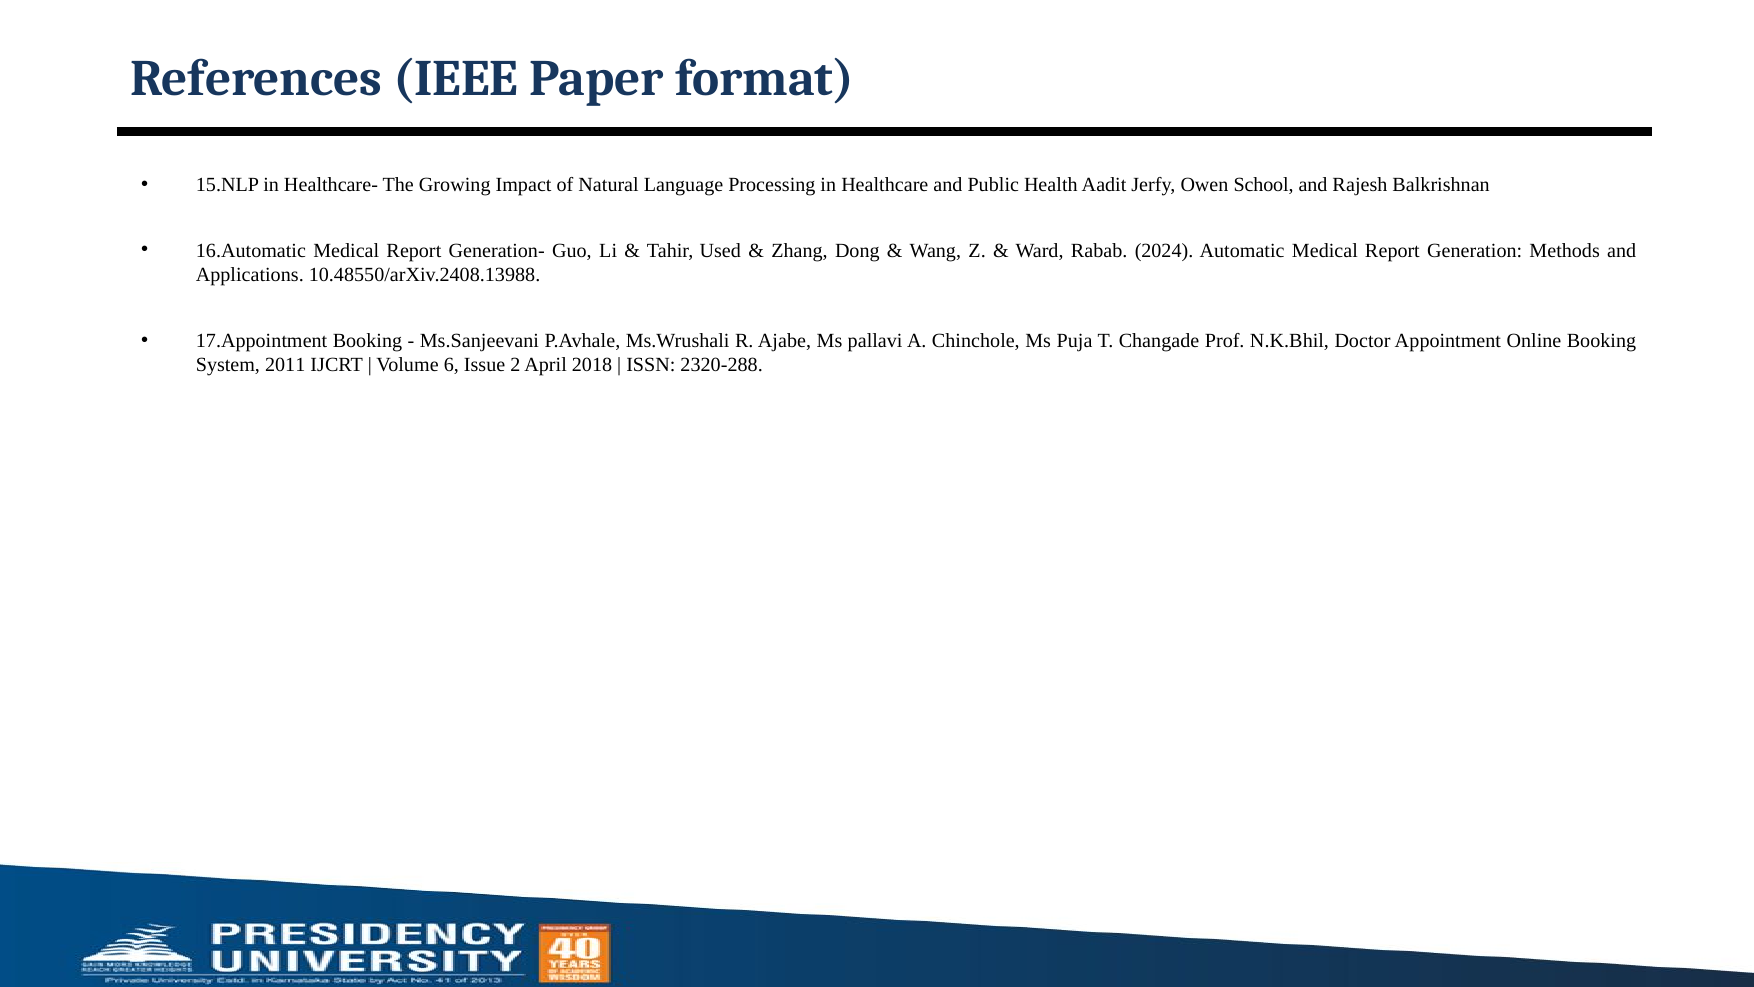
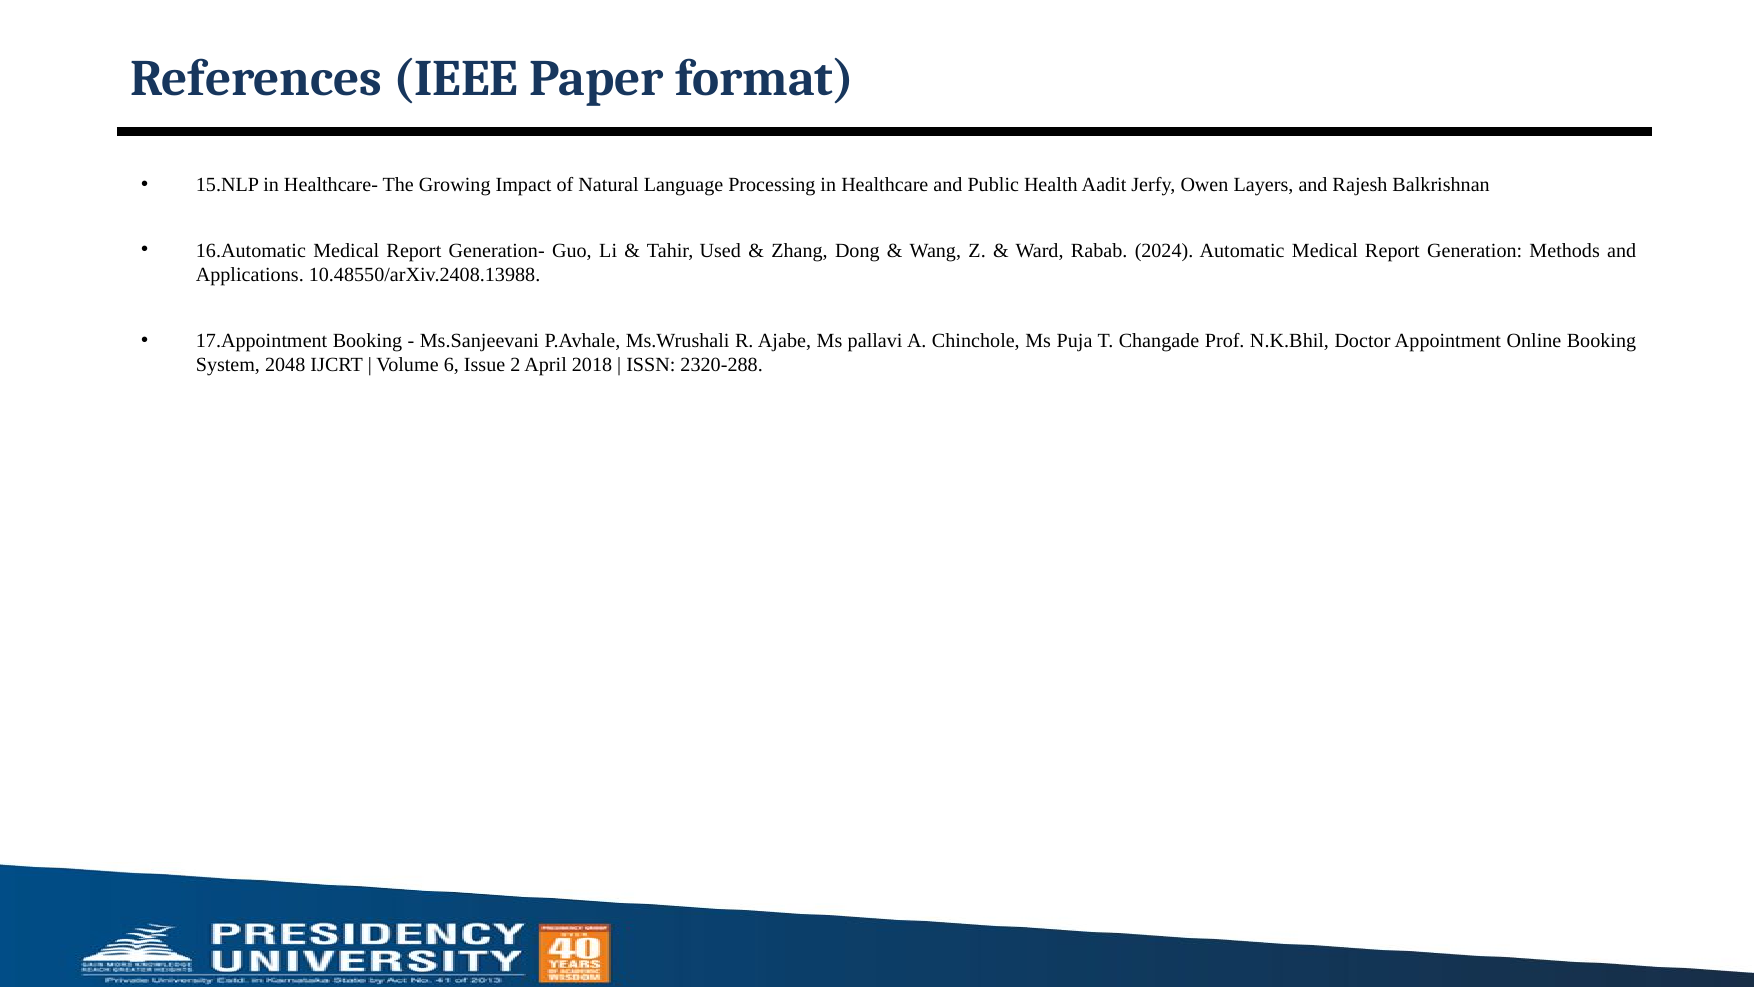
School: School -> Layers
2011: 2011 -> 2048
